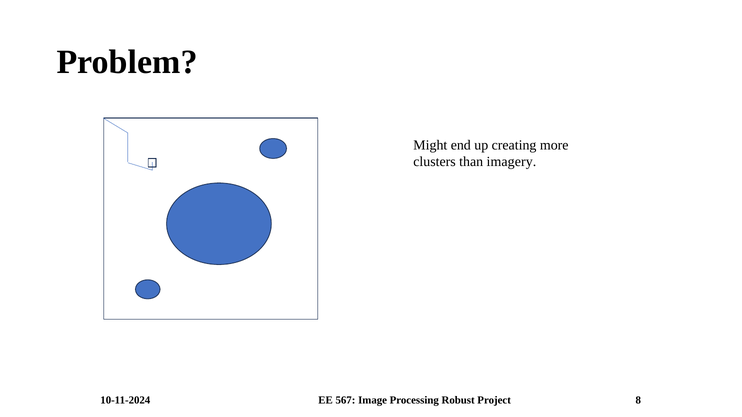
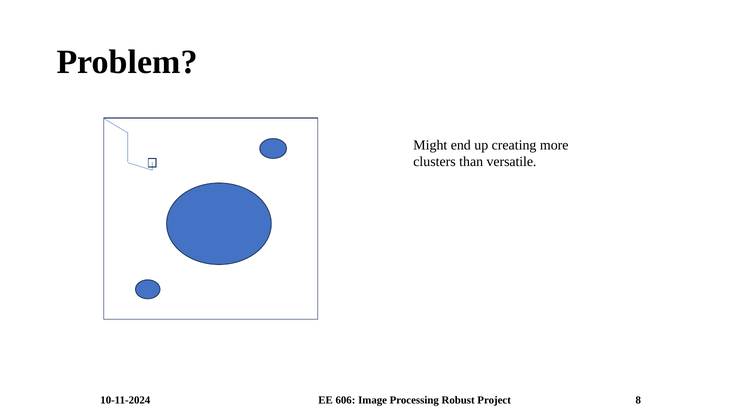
imagery: imagery -> versatile
567: 567 -> 606
